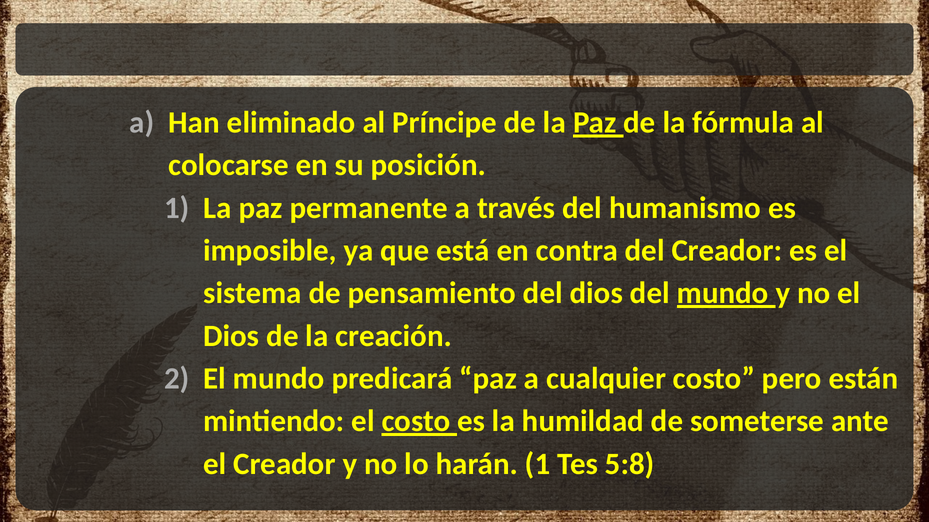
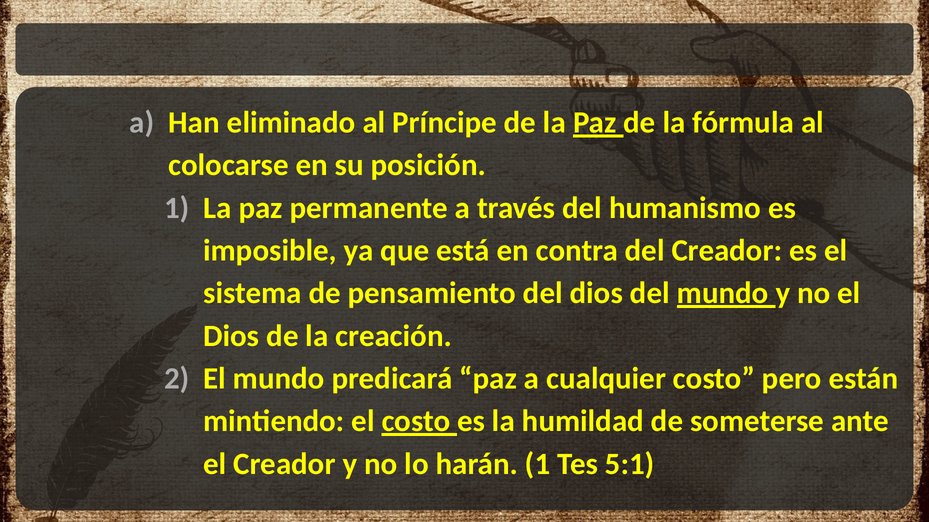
5:8: 5:8 -> 5:1
